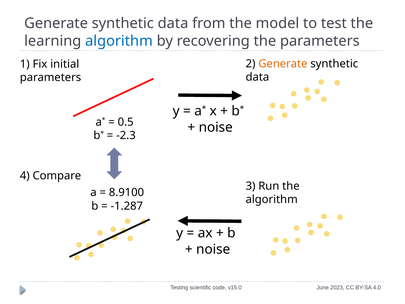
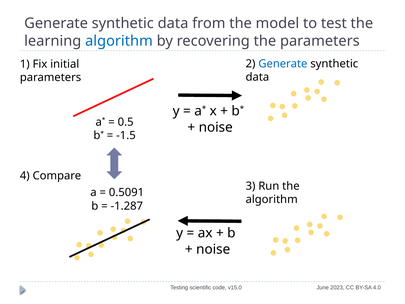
Generate at (283, 64) colour: orange -> blue
-2.3: -2.3 -> -1.5
8.9100: 8.9100 -> 0.5091
